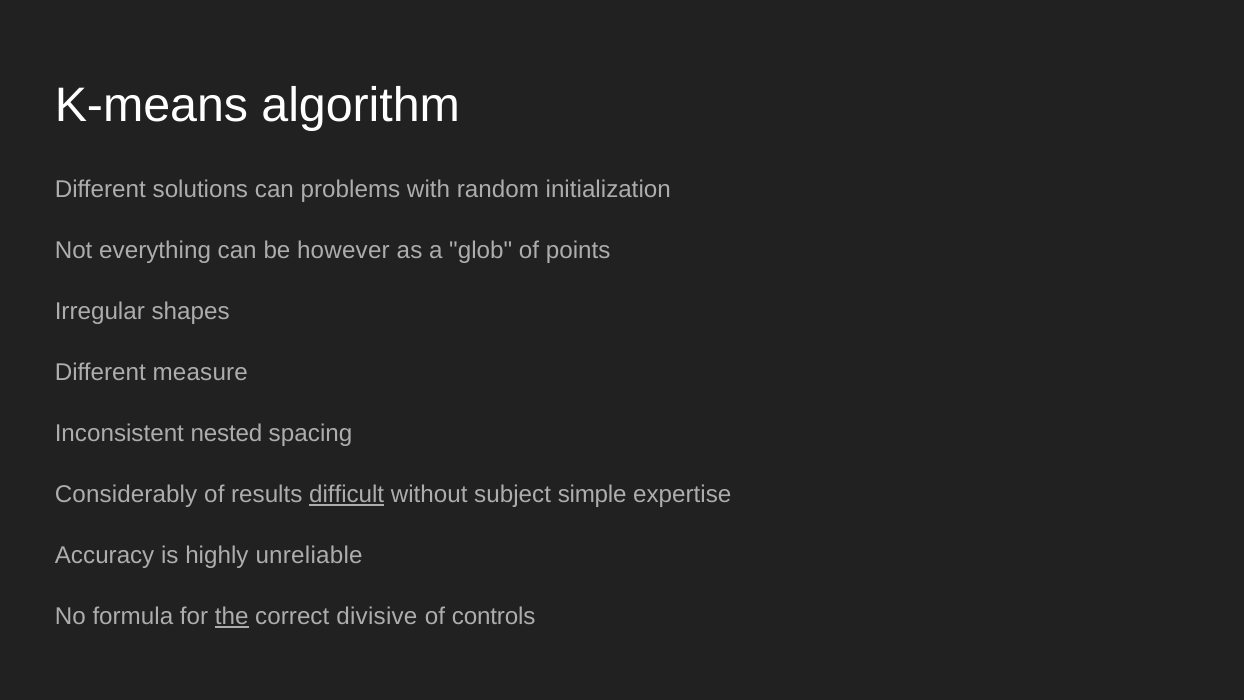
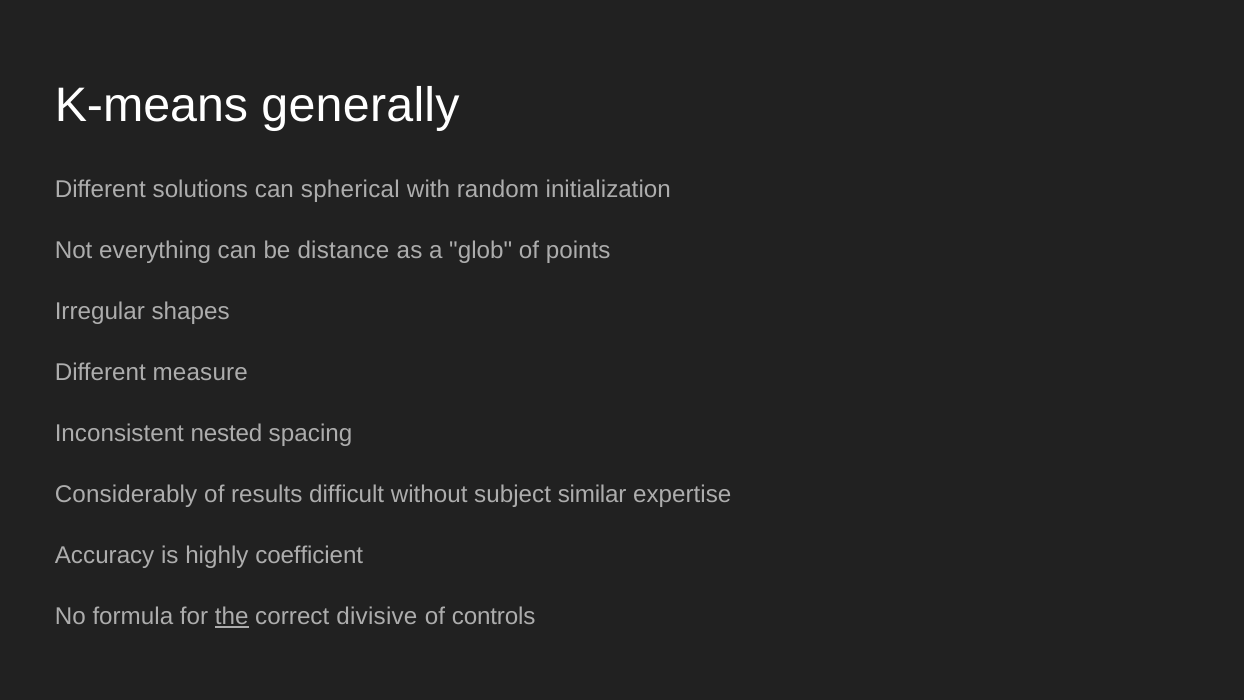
algorithm: algorithm -> generally
problems: problems -> spherical
however: however -> distance
difficult underline: present -> none
simple: simple -> similar
unreliable: unreliable -> coefficient
